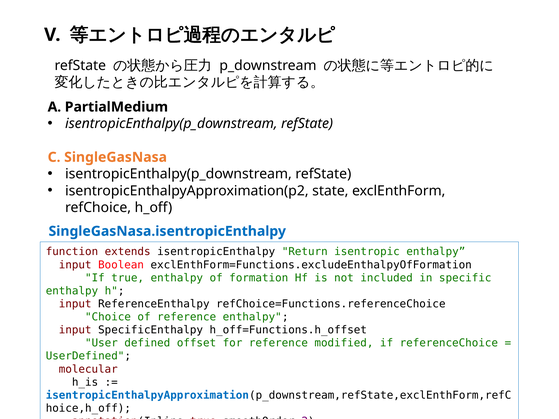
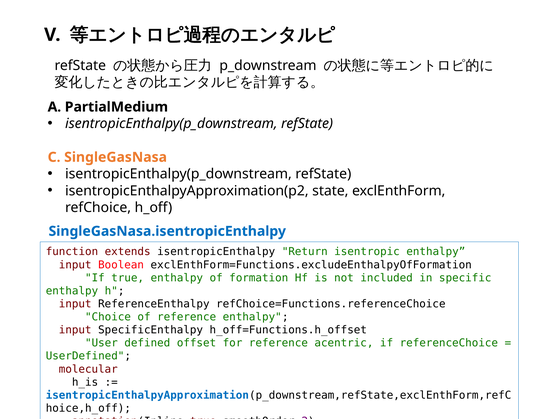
modified: modified -> acentric
